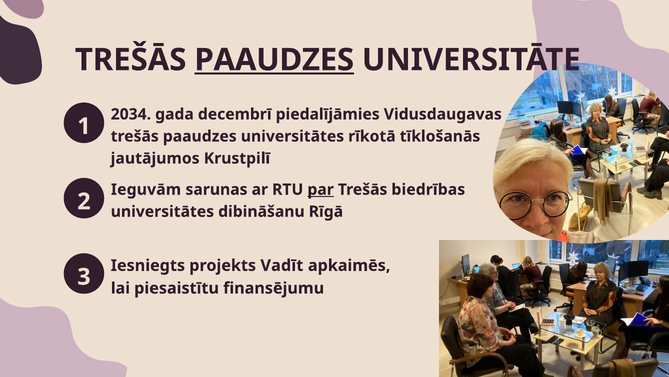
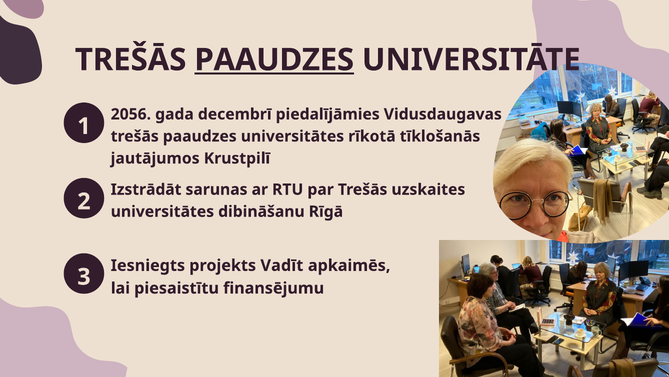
2034: 2034 -> 2056
Ieguvām: Ieguvām -> Izstrādāt
par underline: present -> none
biedrības: biedrības -> uzskaites
